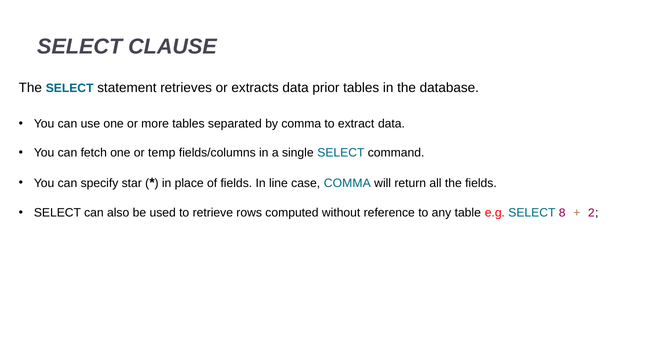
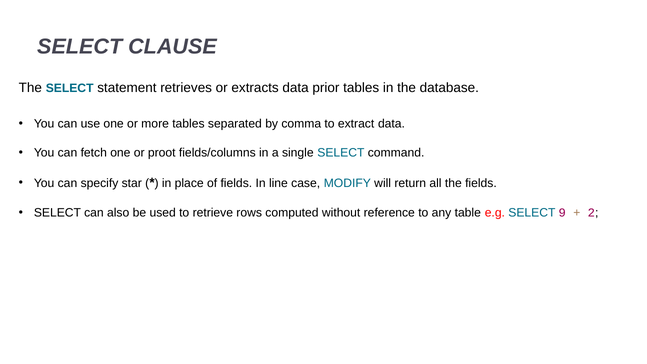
temp: temp -> proot
case COMMA: COMMA -> MODIFY
8: 8 -> 9
